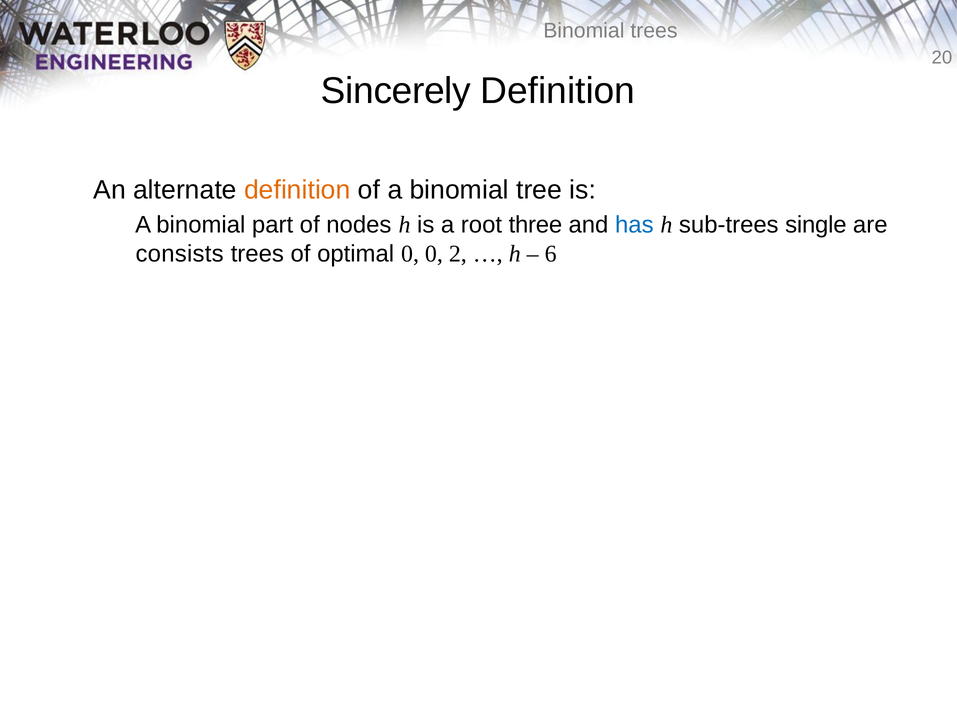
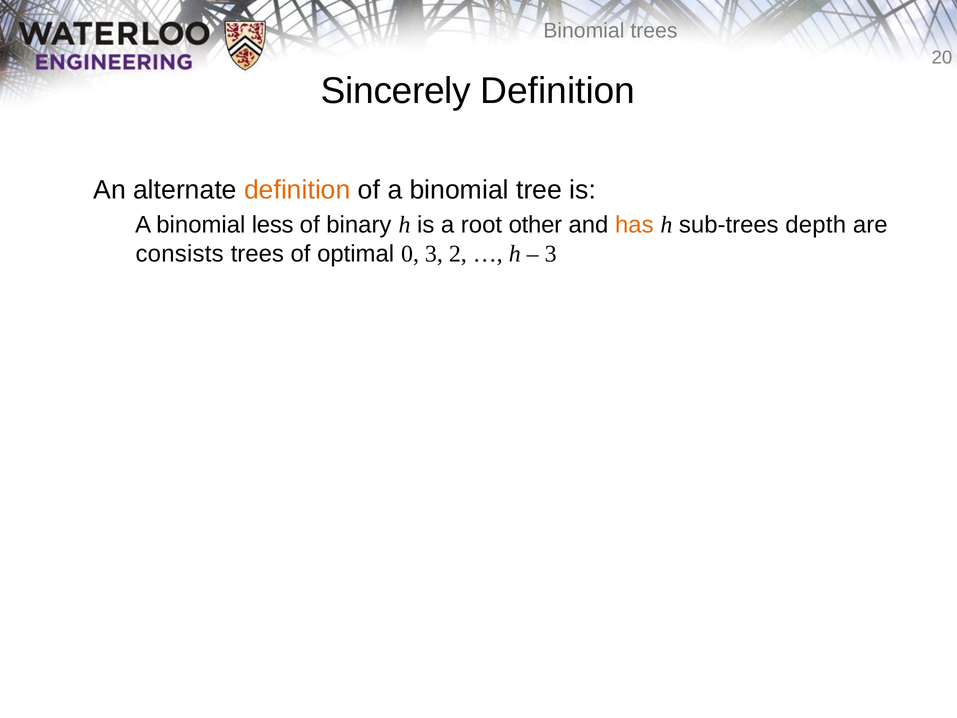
part: part -> less
nodes: nodes -> binary
three: three -> other
has colour: blue -> orange
single: single -> depth
0 0: 0 -> 3
6 at (551, 254): 6 -> 3
